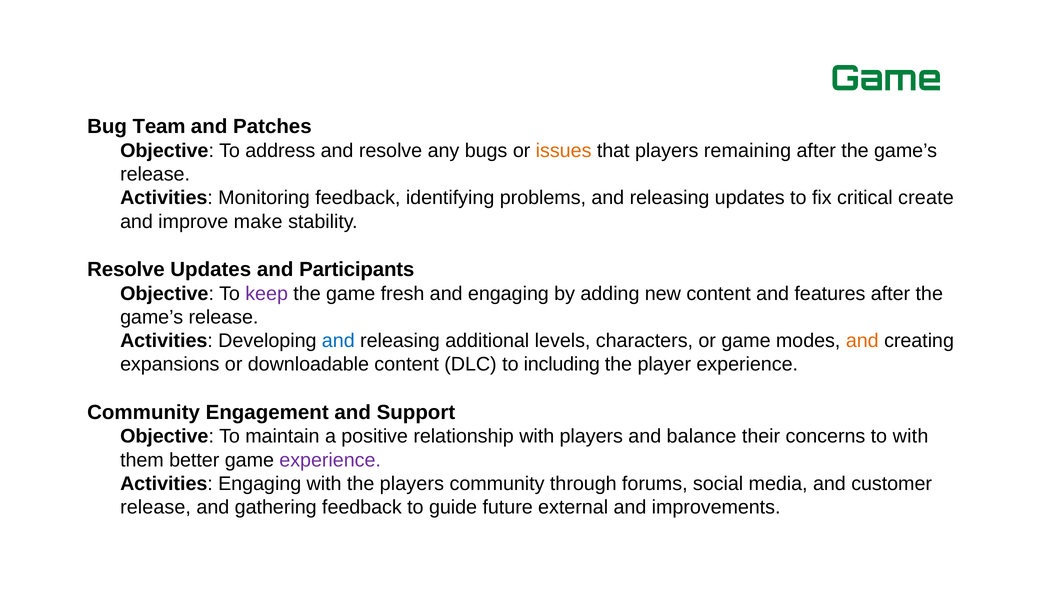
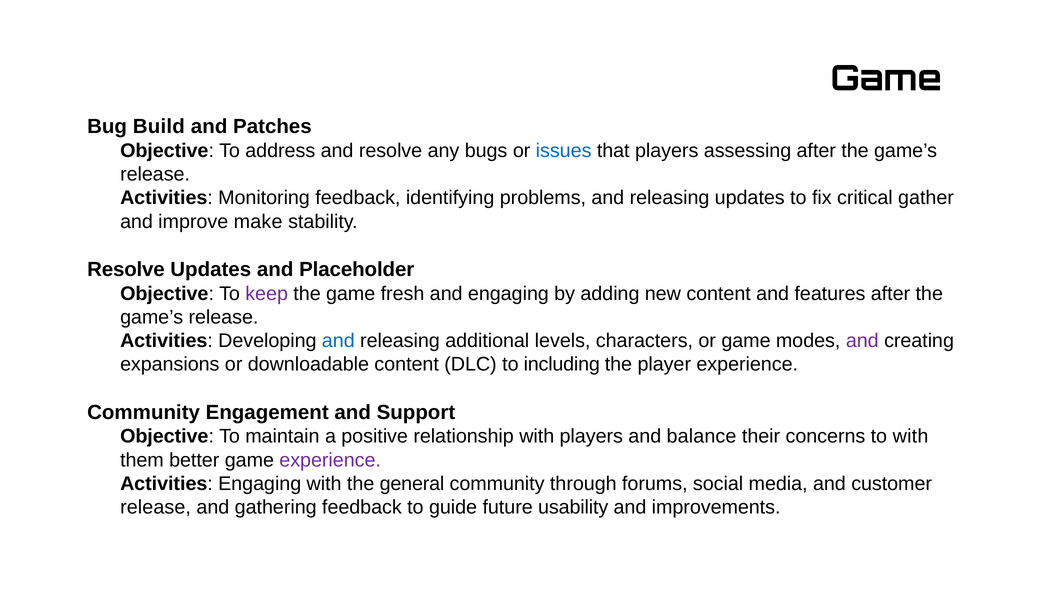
Game at (886, 79) colour: green -> black
Team: Team -> Build
issues colour: orange -> blue
remaining: remaining -> assessing
create: create -> gather
Participants: Participants -> Placeholder
and at (862, 341) colour: orange -> purple
the players: players -> general
external: external -> usability
